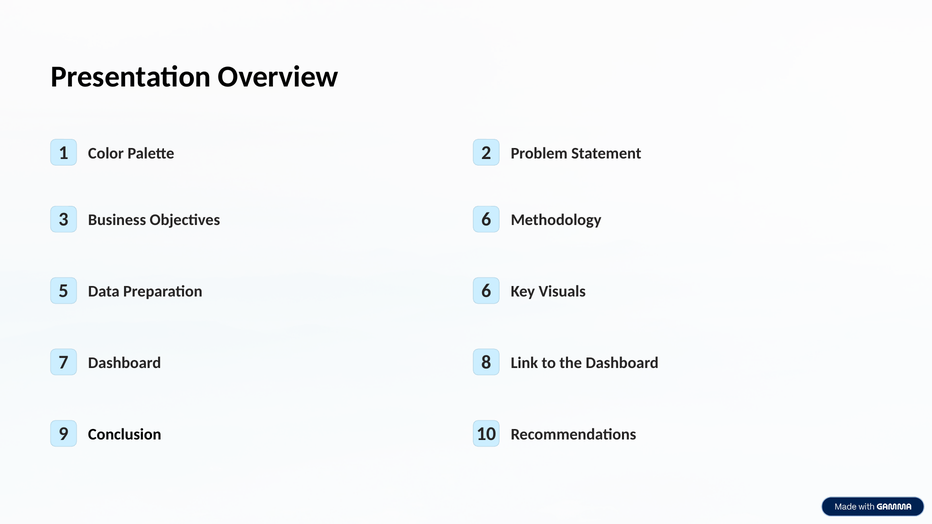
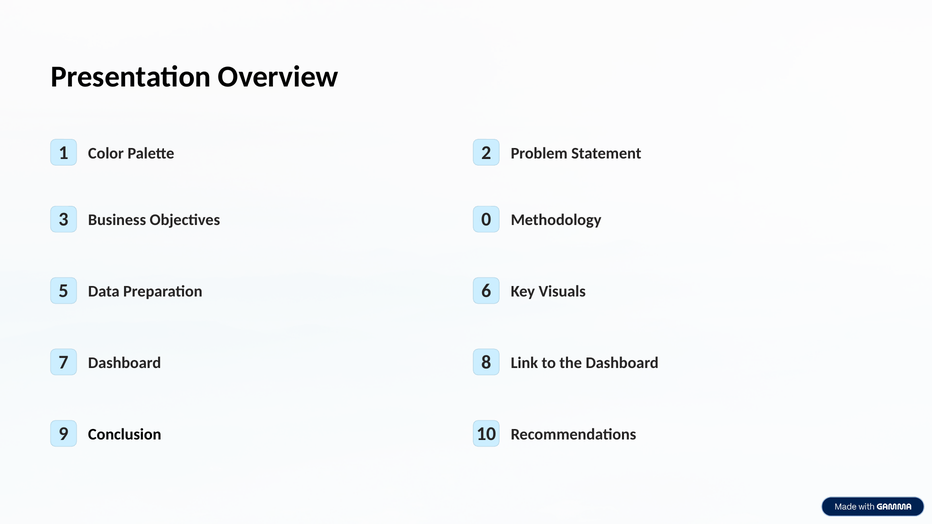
Objectives 6: 6 -> 0
